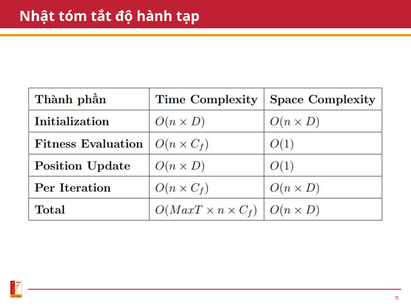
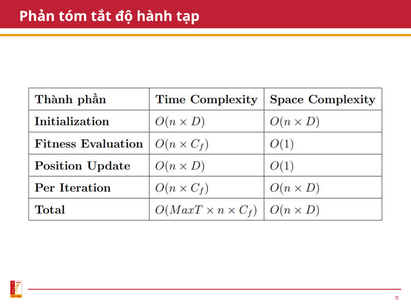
Nhật: Nhật -> Phản
